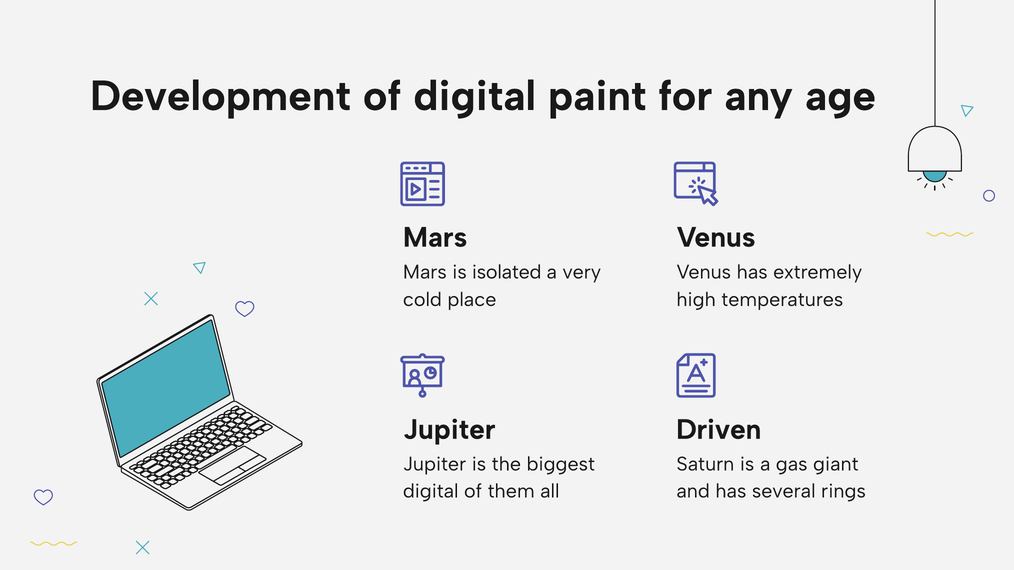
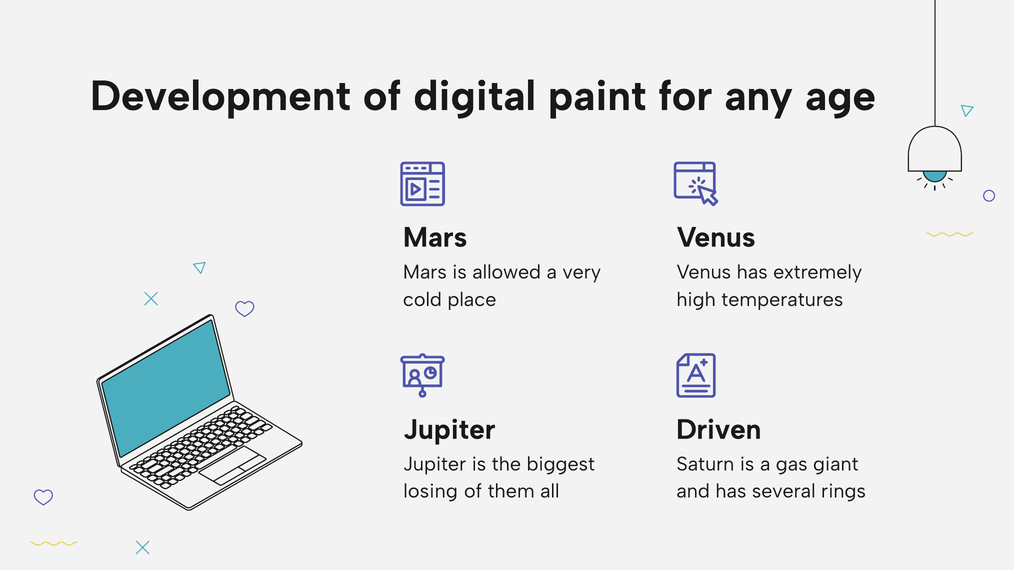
isolated: isolated -> allowed
digital at (431, 492): digital -> losing
